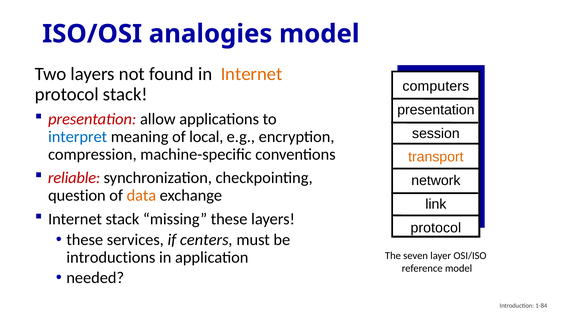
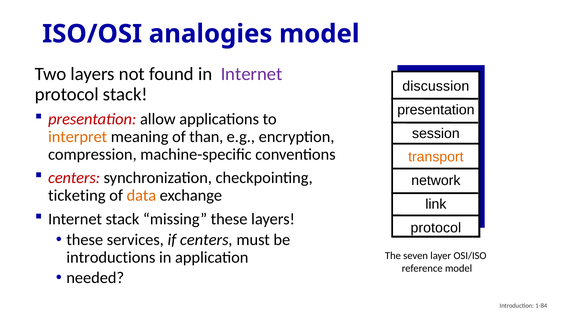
Internet at (252, 74) colour: orange -> purple
computers: computers -> discussion
interpret colour: blue -> orange
local: local -> than
reliable at (74, 178): reliable -> centers
question: question -> ticketing
